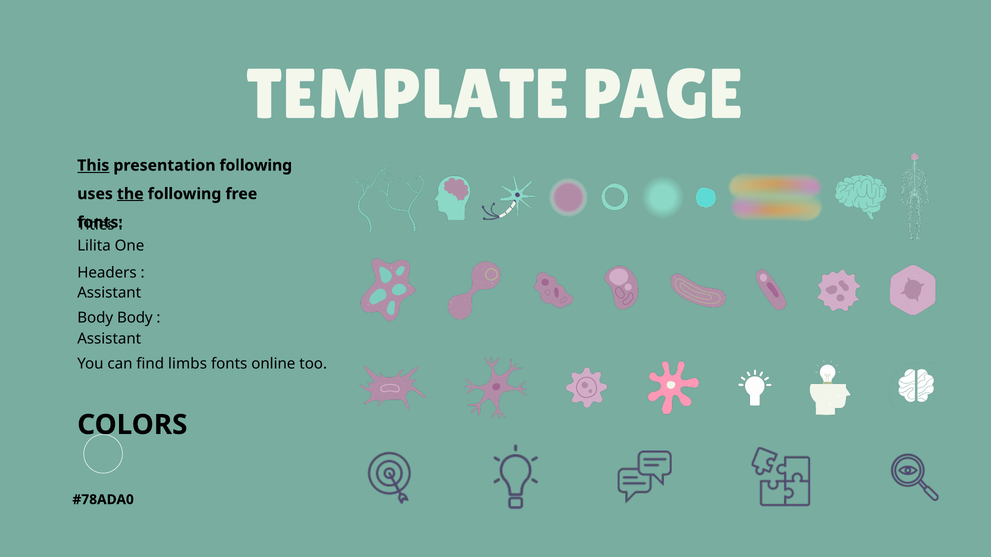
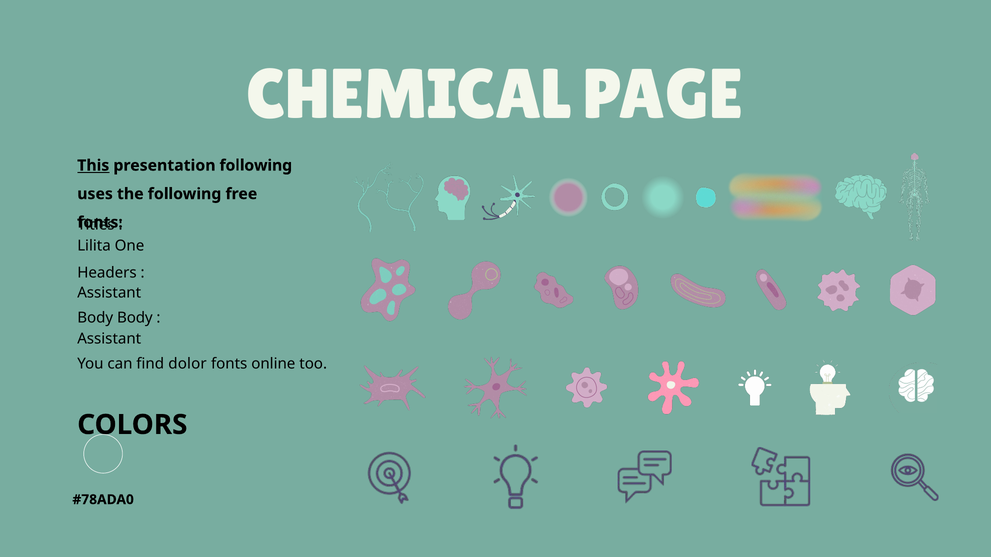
TEMPLATE: TEMPLATE -> CHEMICAL
the underline: present -> none
limbs: limbs -> dolor
